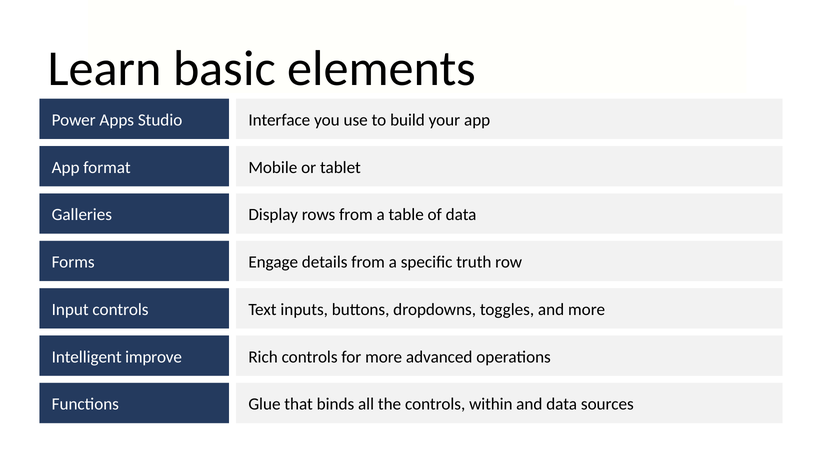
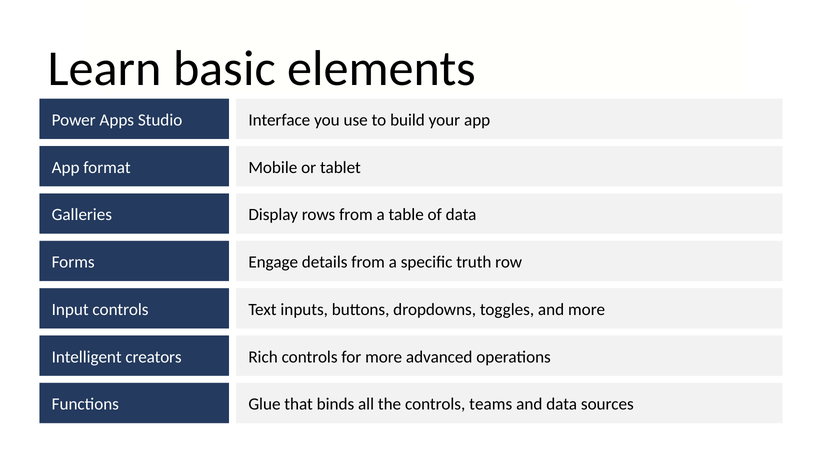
improve: improve -> creators
within: within -> teams
